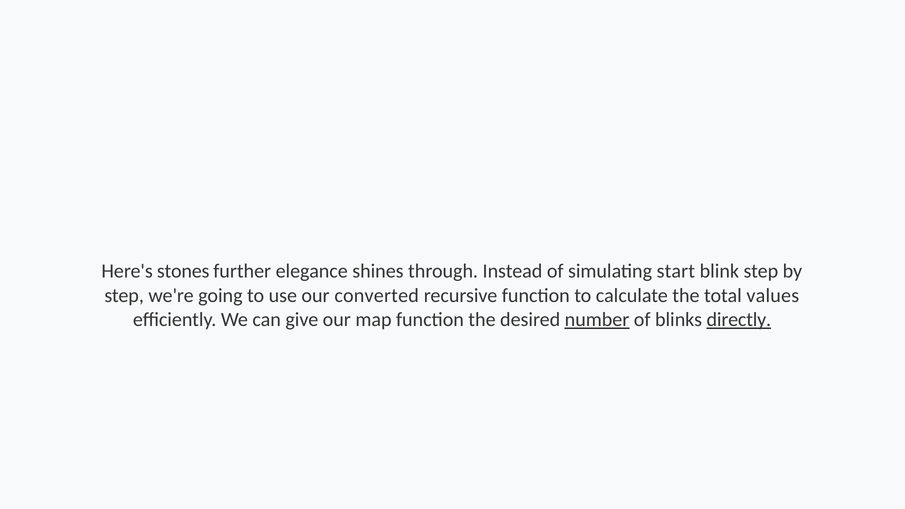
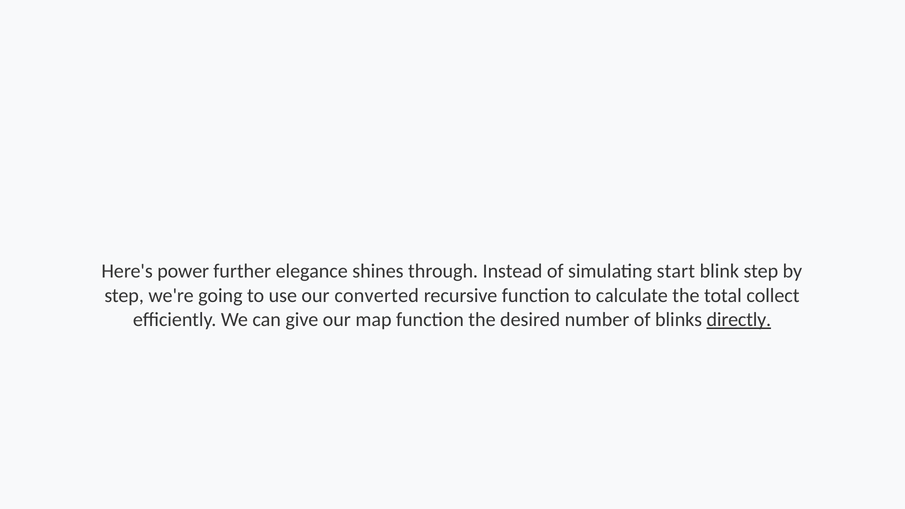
stones: stones -> power
values: values -> collect
number underline: present -> none
